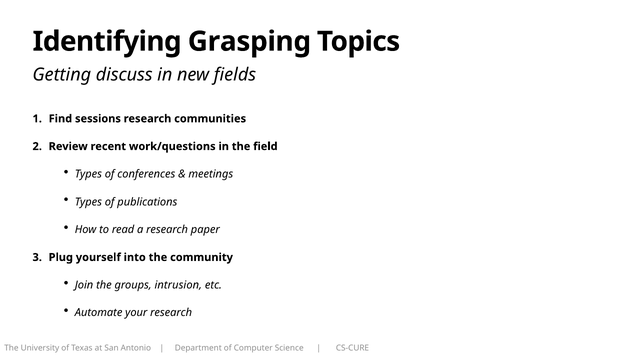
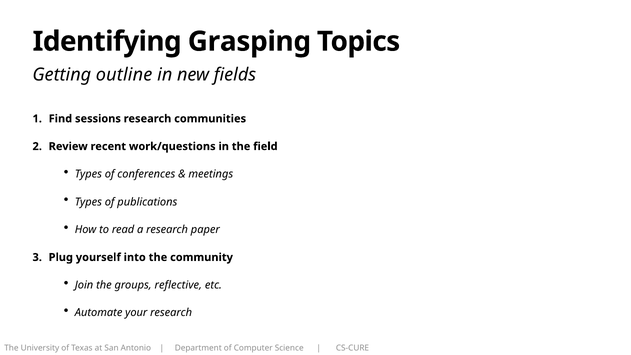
discuss: discuss -> outline
intrusion: intrusion -> reflective
